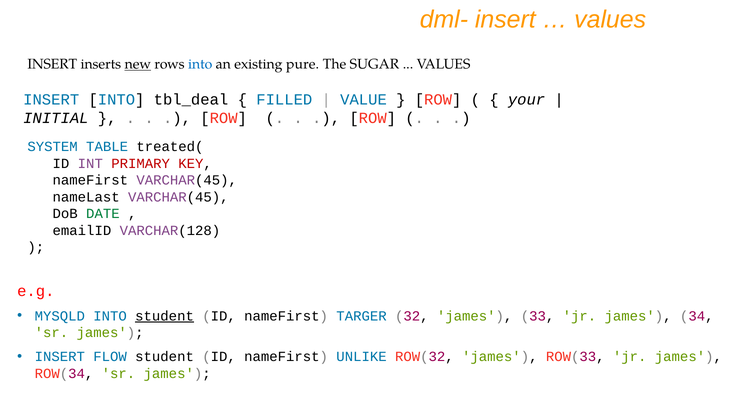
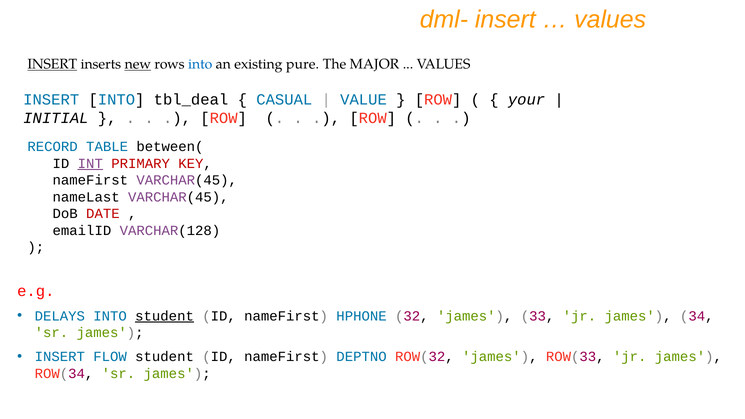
INSERT at (52, 64) underline: none -> present
SUGAR: SUGAR -> MAJOR
FILLED: FILLED -> CASUAL
SYSTEM: SYSTEM -> RECORD
treated(: treated( -> between(
INT underline: none -> present
DATE colour: green -> red
MYSQLD: MYSQLD -> DELAYS
TARGER: TARGER -> HPHONE
UNLIKE: UNLIKE -> DEPTNO
